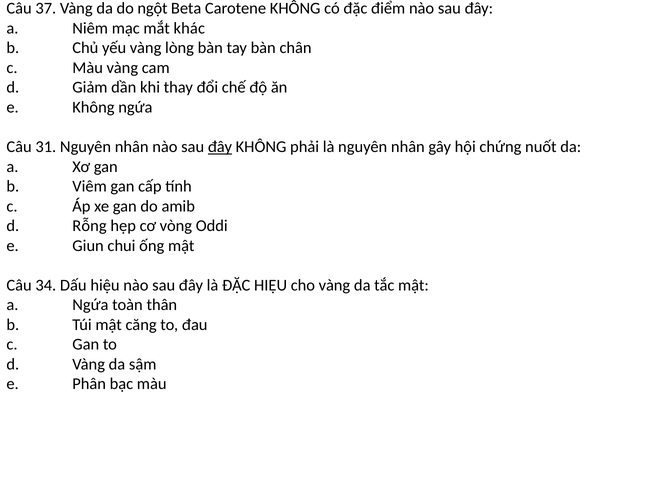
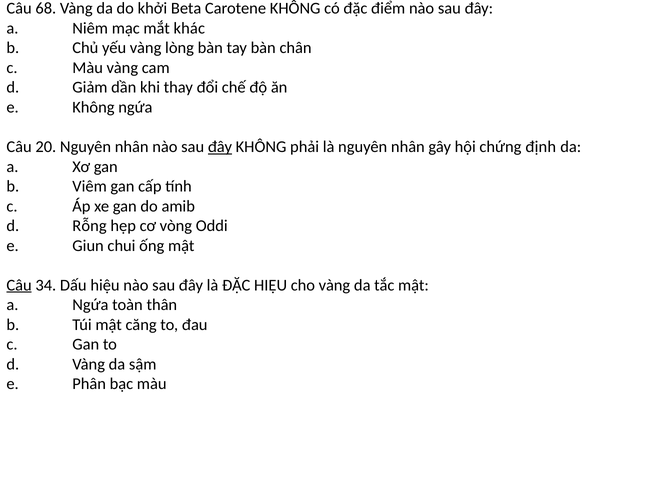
37: 37 -> 68
ngột: ngột -> khởi
31: 31 -> 20
nuốt: nuốt -> định
Câu at (19, 285) underline: none -> present
